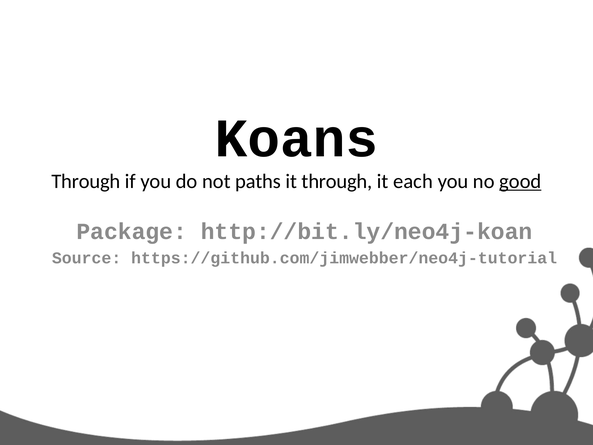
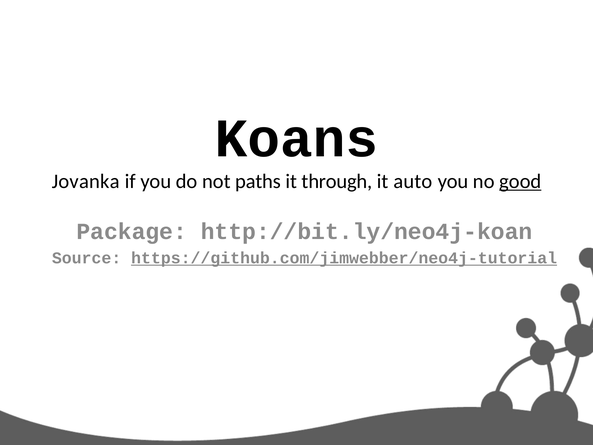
Through at (86, 181): Through -> Jovanka
each: each -> auto
https://github.com/jimwebber/neo4j-tutorial underline: none -> present
